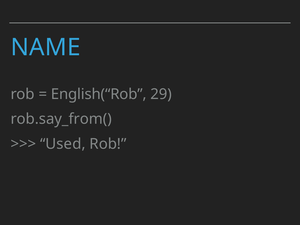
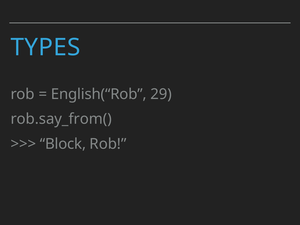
NAME: NAME -> TYPES
Used: Used -> Block
